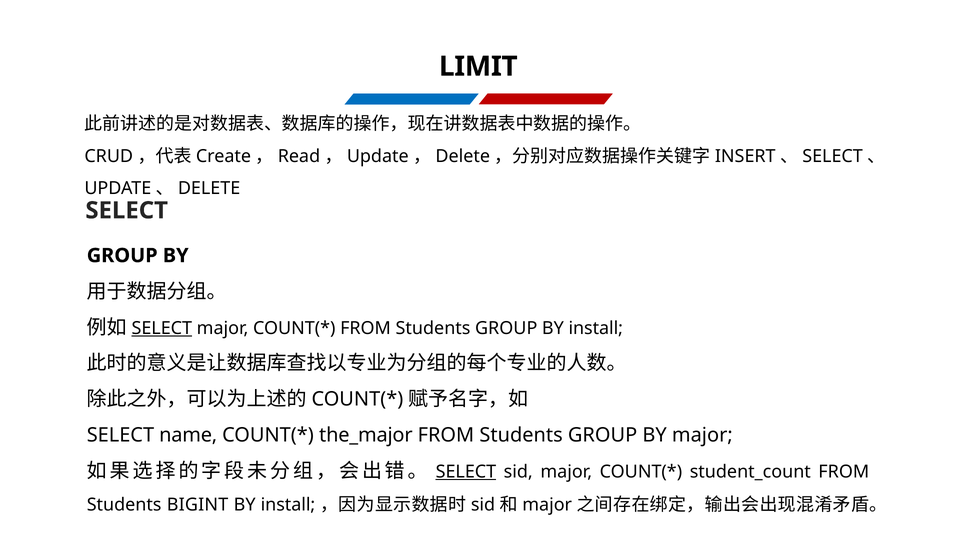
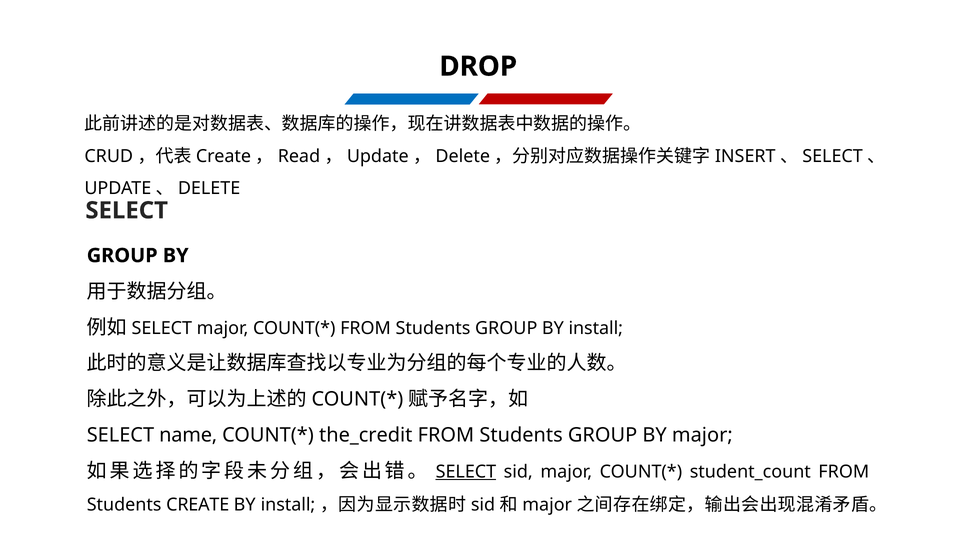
LIMIT: LIMIT -> DROP
SELECT at (162, 328) underline: present -> none
the_major: the_major -> the_credit
BIGINT: BIGINT -> CREATE
